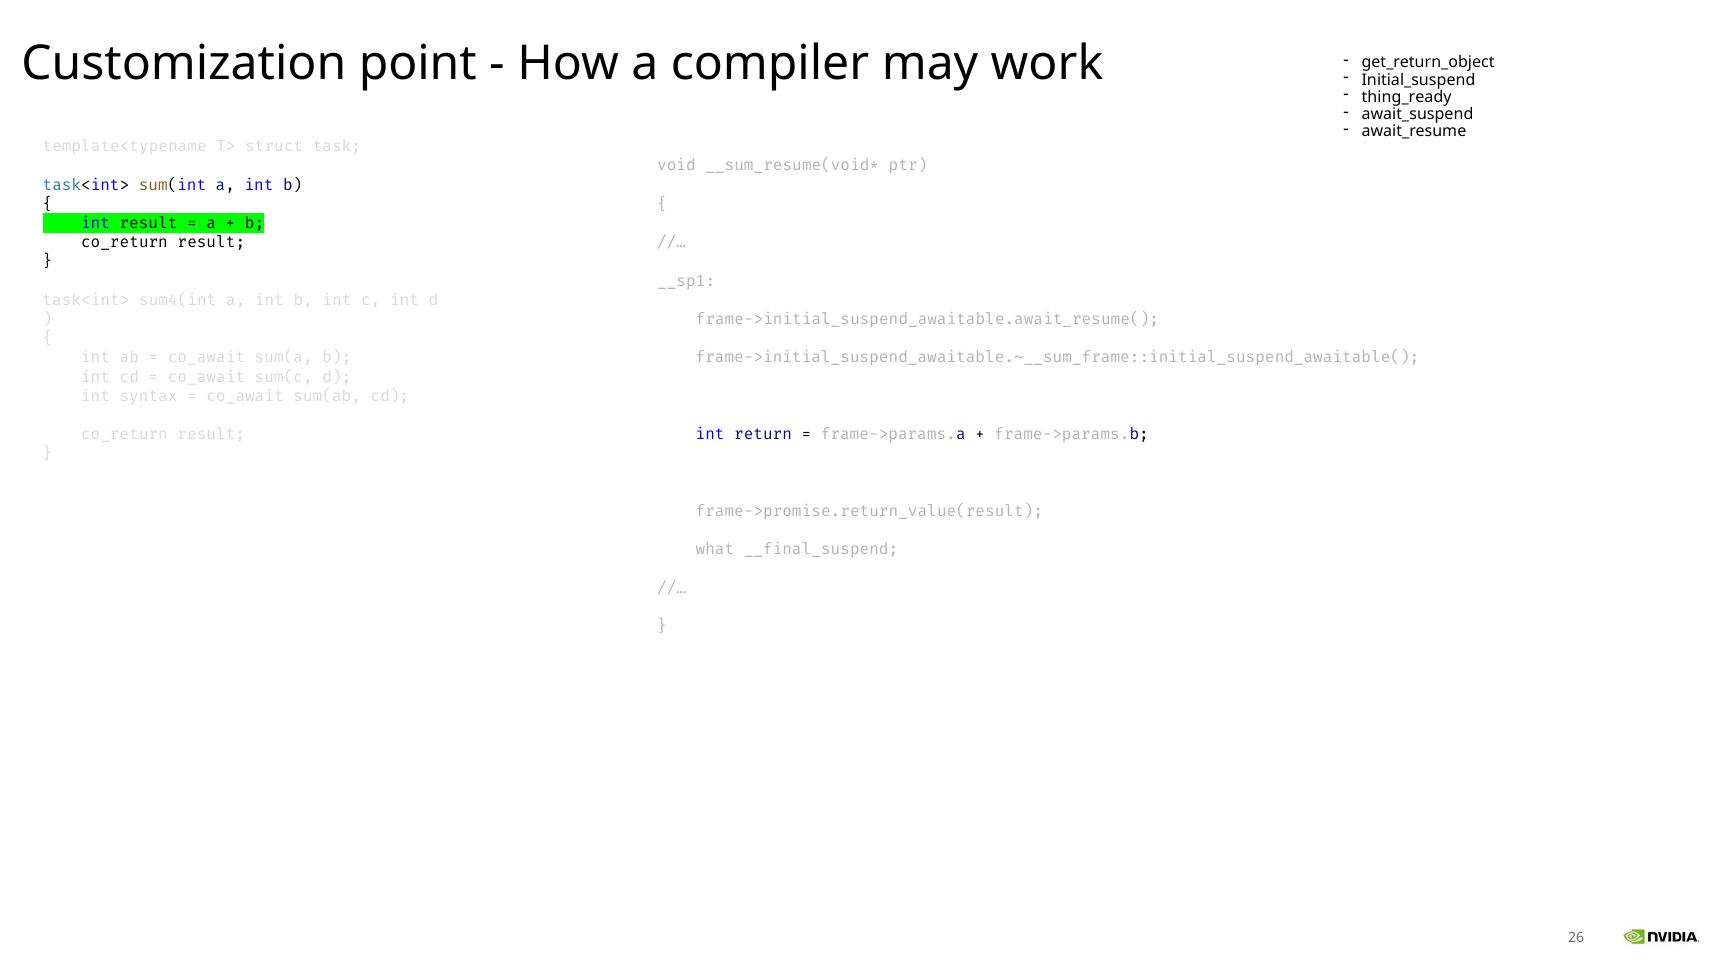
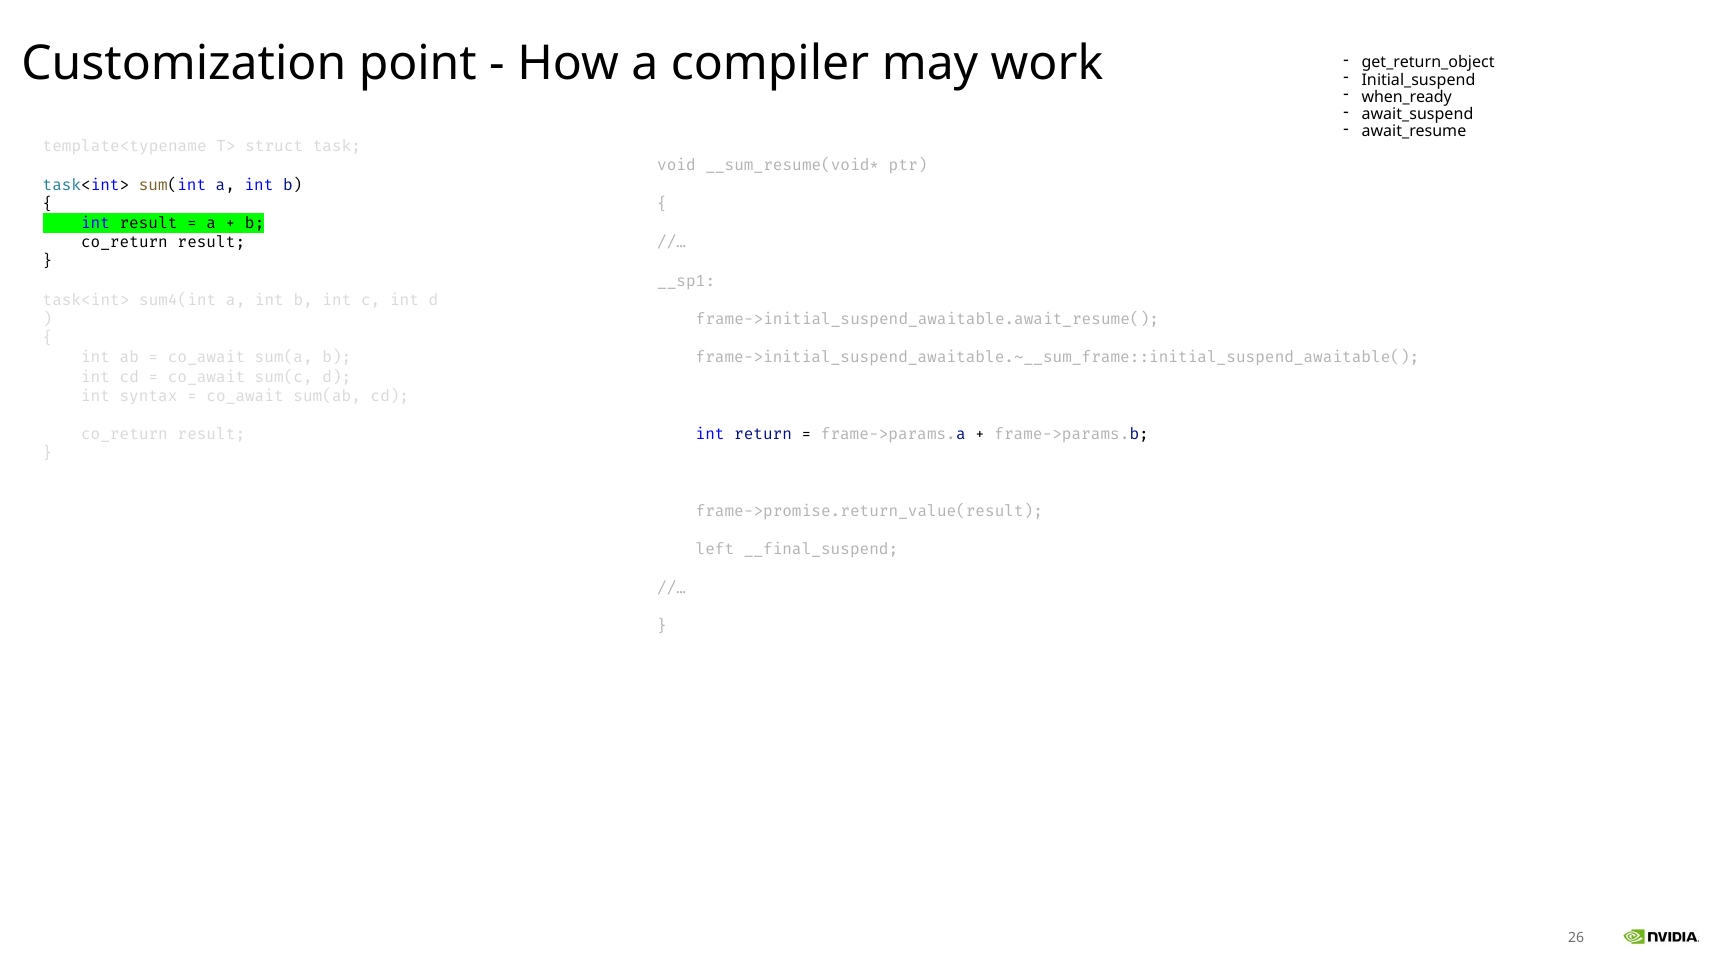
thing_ready: thing_ready -> when_ready
what: what -> left
